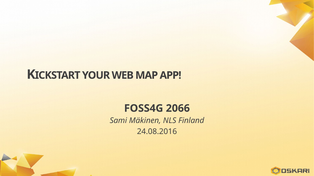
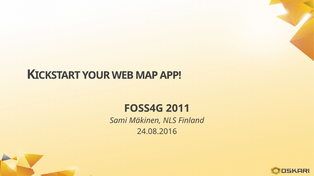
2066: 2066 -> 2011
